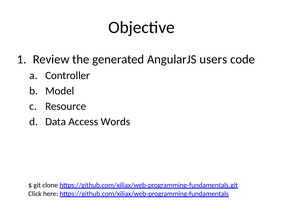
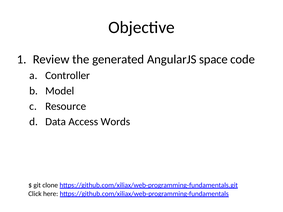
users: users -> space
